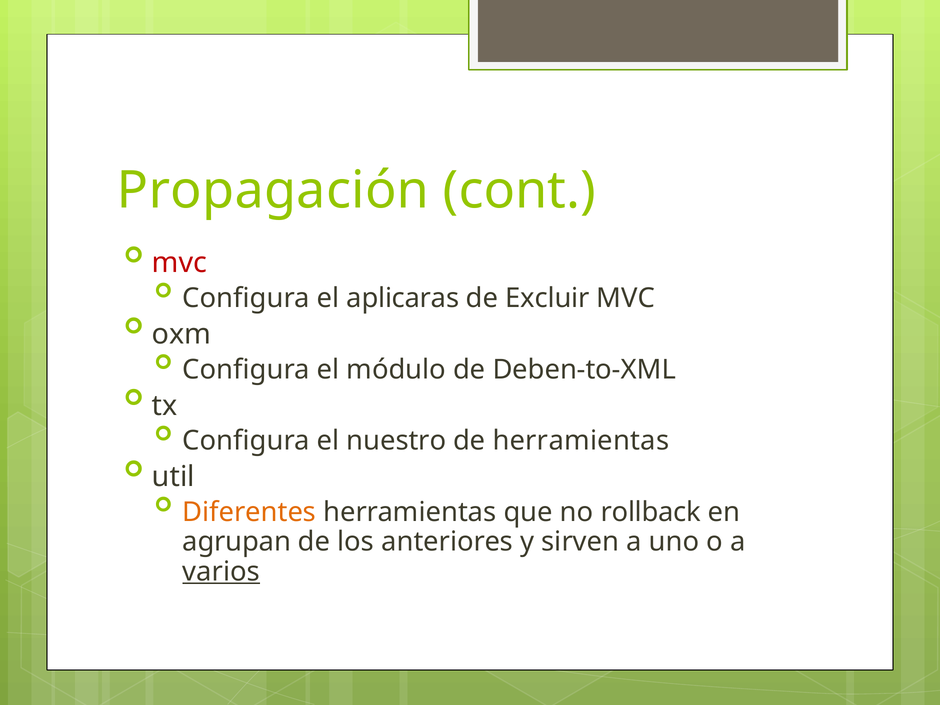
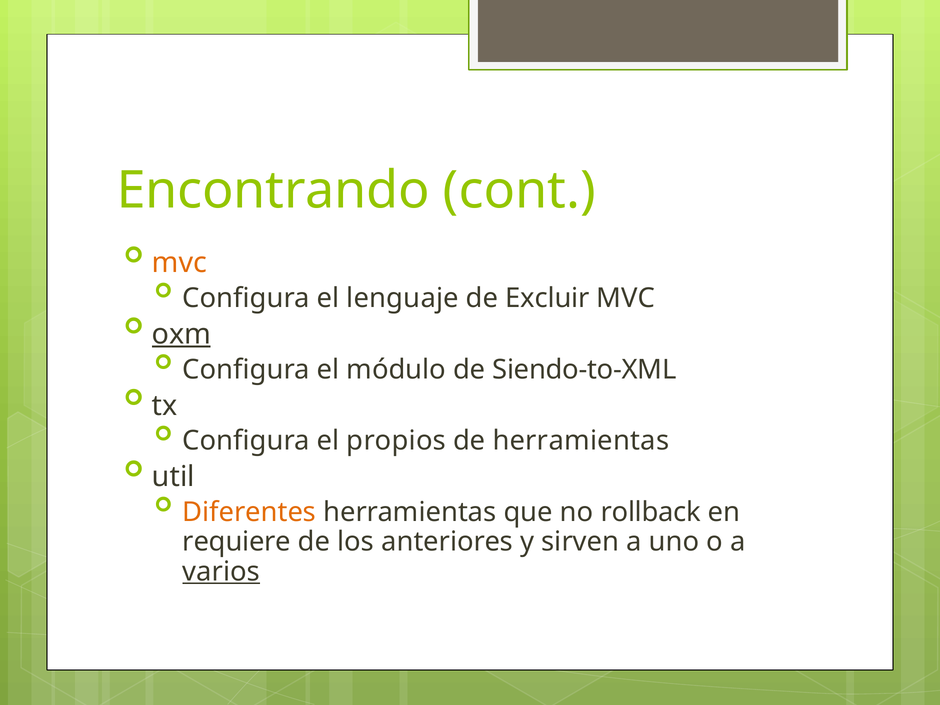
Propagación: Propagación -> Encontrando
mvc at (180, 263) colour: red -> orange
aplicaras: aplicaras -> lenguaje
oxm underline: none -> present
Deben-to-XML: Deben-to-XML -> Siendo-to-XML
nuestro: nuestro -> propios
agrupan: agrupan -> requiere
